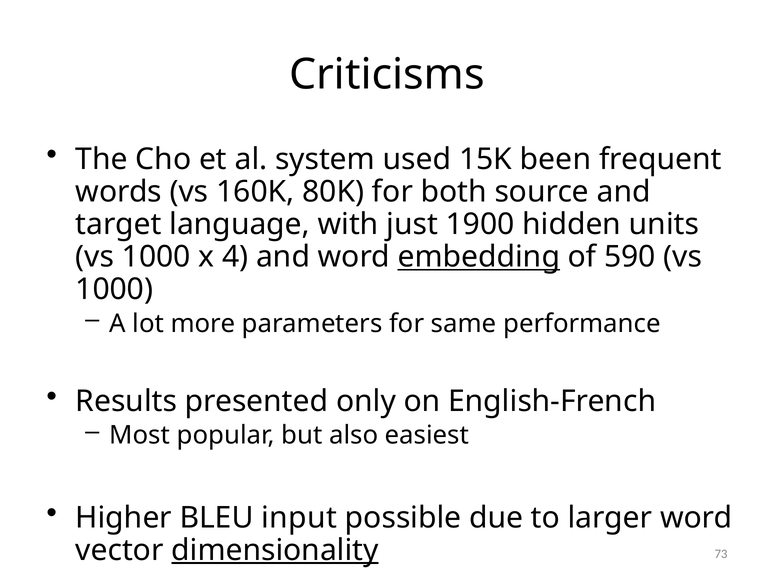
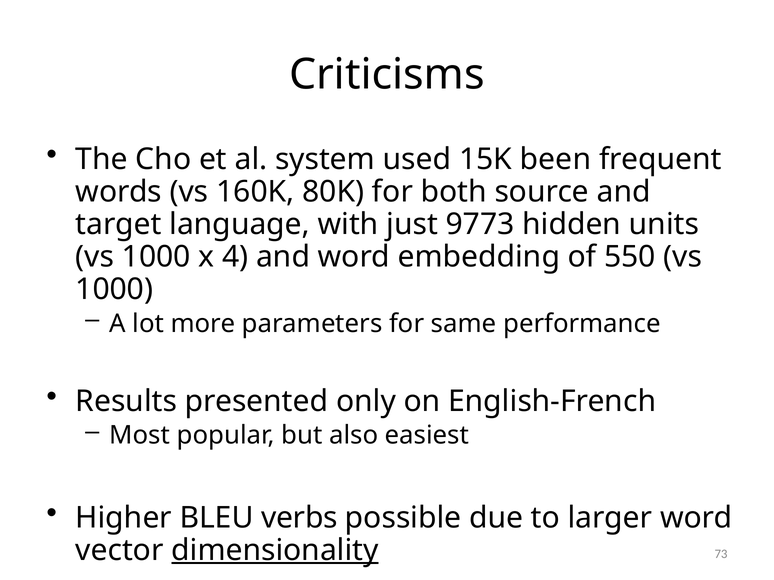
1900: 1900 -> 9773
embedding underline: present -> none
590: 590 -> 550
input: input -> verbs
